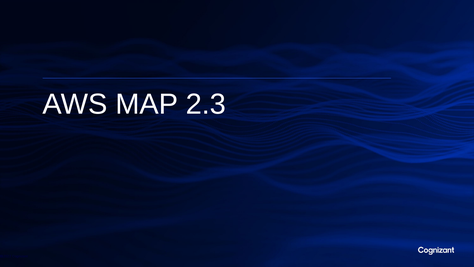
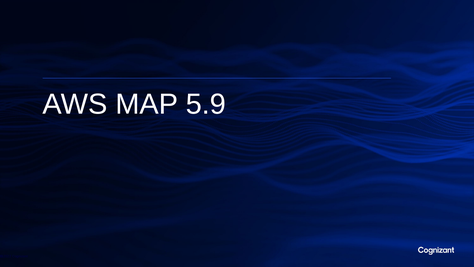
2.3: 2.3 -> 5.9
